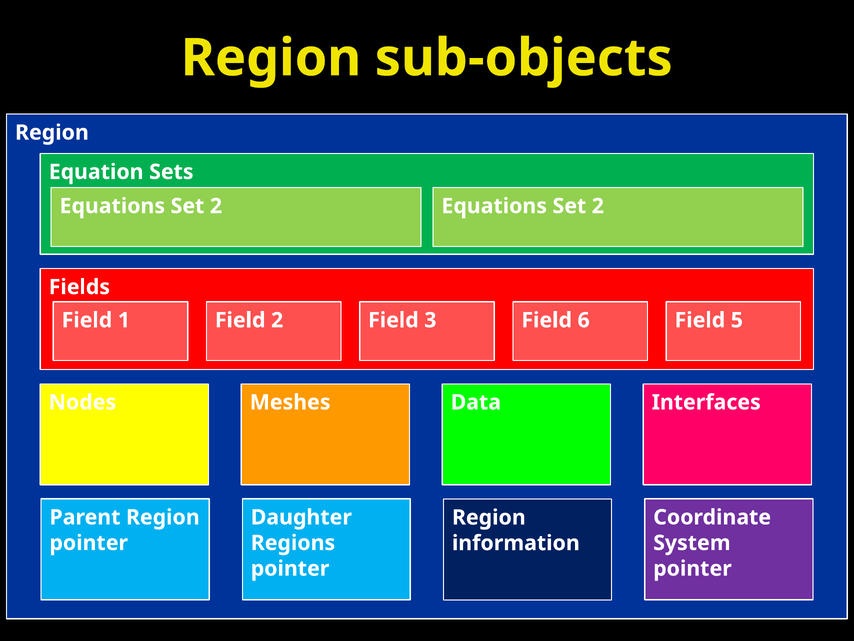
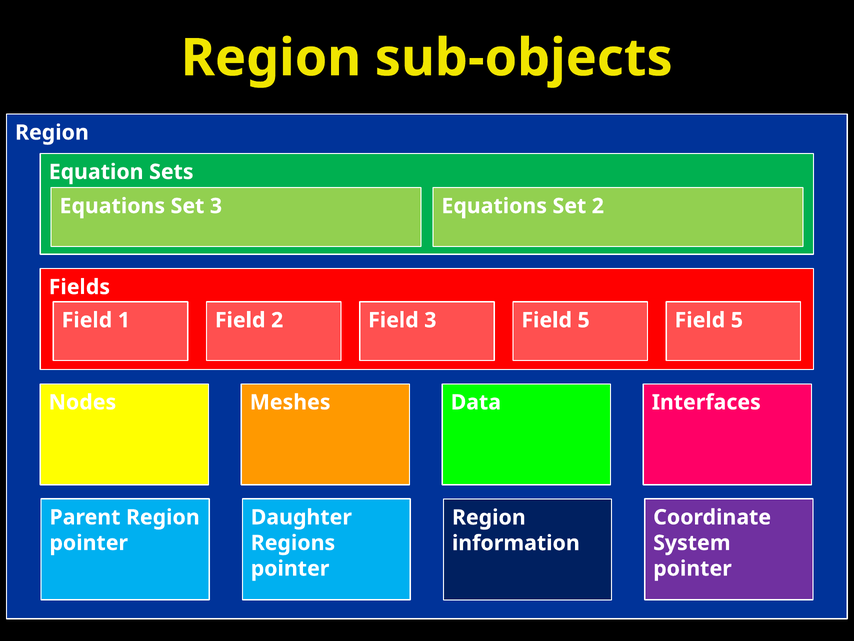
2 at (216, 206): 2 -> 3
3 Field 6: 6 -> 5
